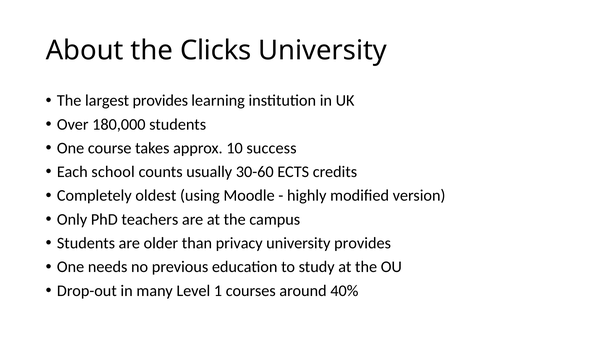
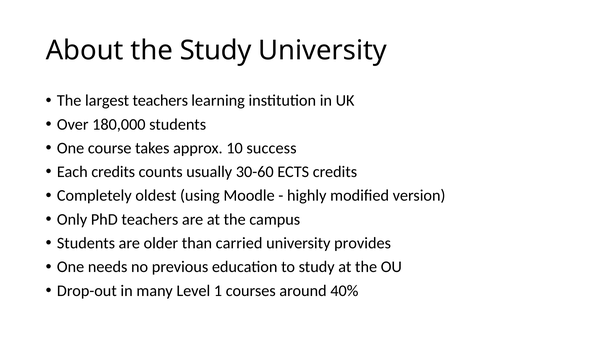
the Clicks: Clicks -> Study
largest provides: provides -> teachers
Each school: school -> credits
privacy: privacy -> carried
